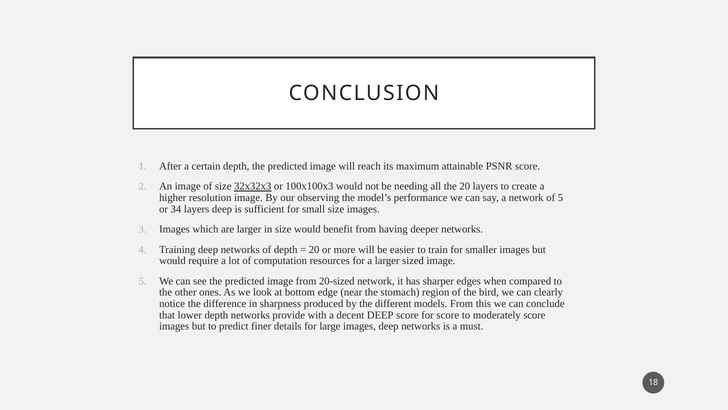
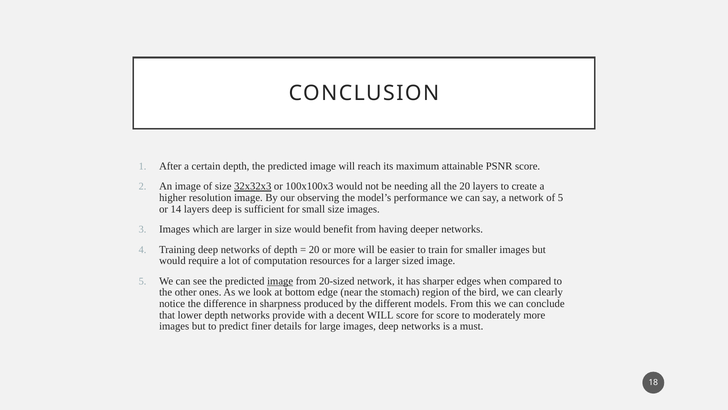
34: 34 -> 14
image at (280, 281) underline: none -> present
decent DEEP: DEEP -> WILL
moderately score: score -> more
